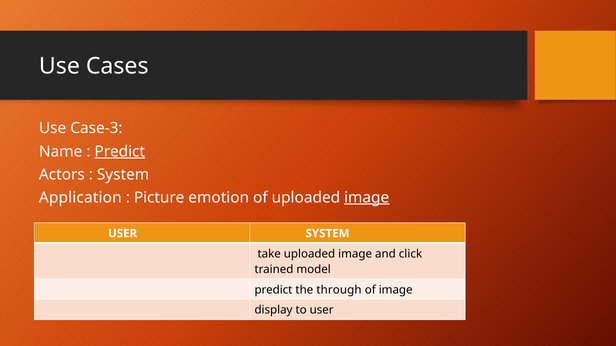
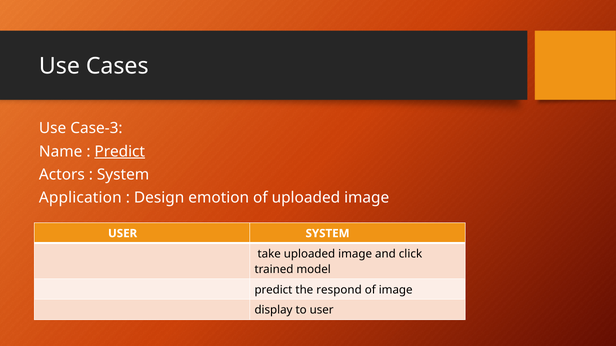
Picture: Picture -> Design
image at (367, 198) underline: present -> none
through: through -> respond
